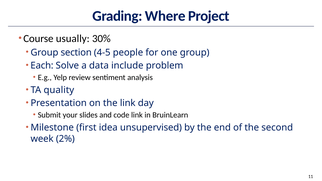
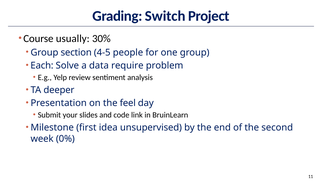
Where: Where -> Switch
include: include -> require
quality: quality -> deeper
the link: link -> feel
2%: 2% -> 0%
